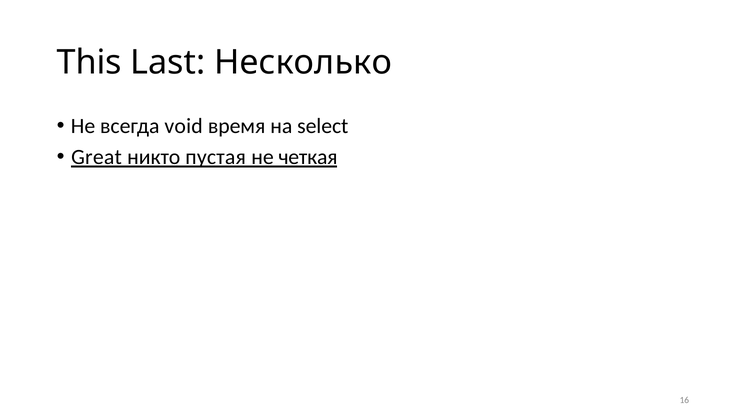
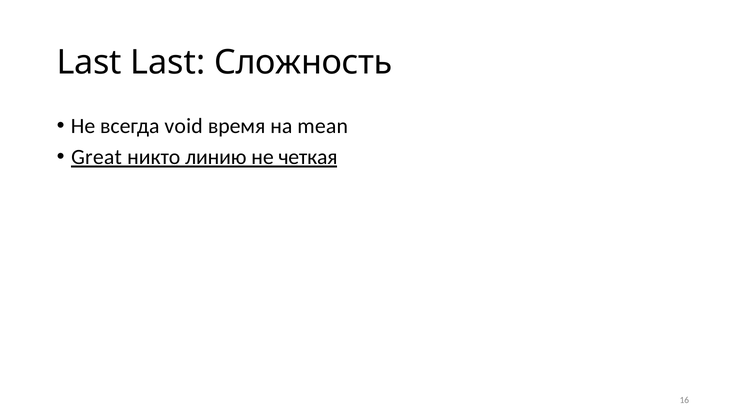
This at (89, 63): This -> Last
Несколько: Несколько -> Сложность
select: select -> mean
пустая: пустая -> линию
